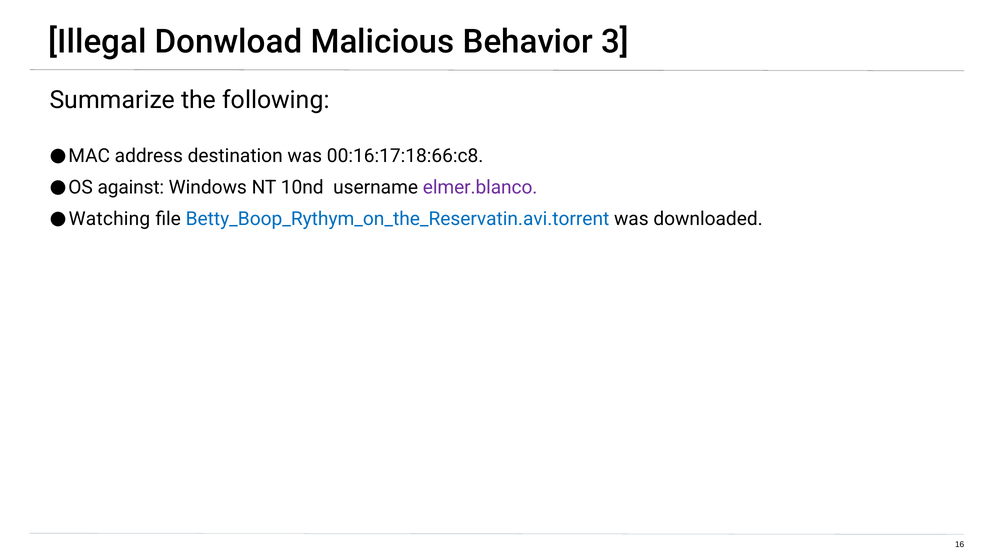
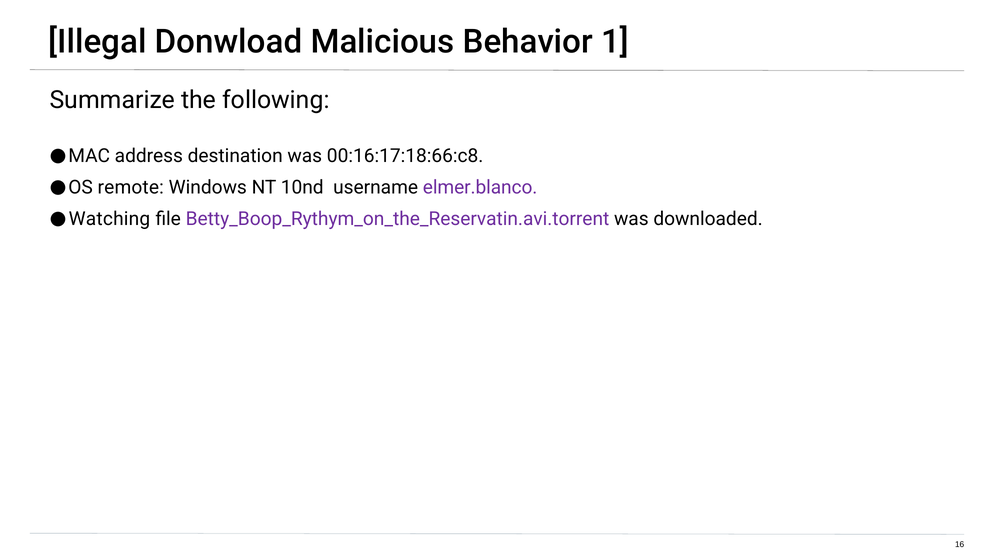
3: 3 -> 1
against: against -> remote
Betty_Boop_Rythym_on_the_Reservatin.avi.torrent colour: blue -> purple
